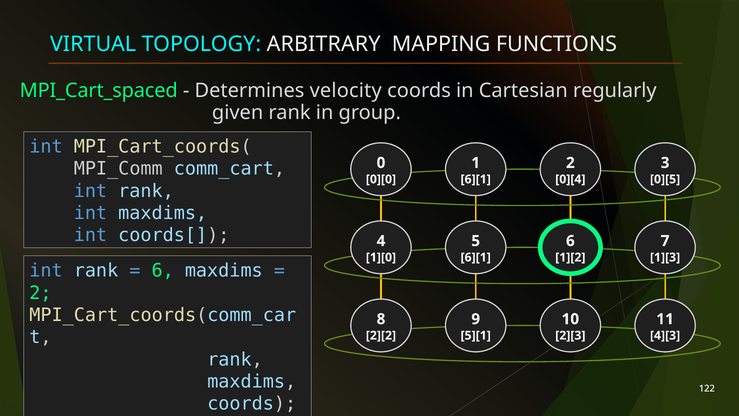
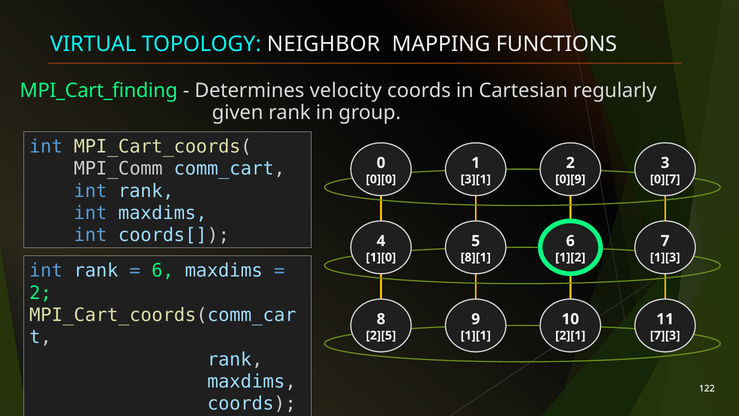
ARBITRARY: ARBITRARY -> NEIGHBOR
MPI_Cart_spaced: MPI_Cart_spaced -> MPI_Cart_finding
6][1 at (476, 179): 6][1 -> 3][1
0][4: 0][4 -> 0][9
0][5: 0][5 -> 0][7
6][1 at (476, 257): 6][1 -> 8][1
2][2: 2][2 -> 2][5
5][1: 5][1 -> 1][1
2][3: 2][3 -> 2][1
4][3: 4][3 -> 7][3
